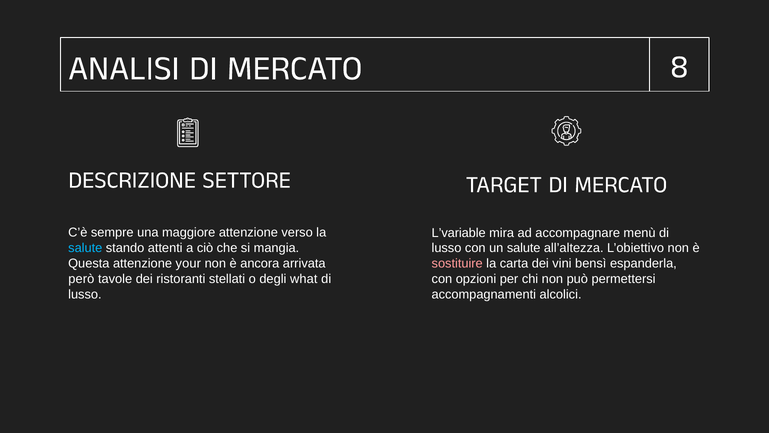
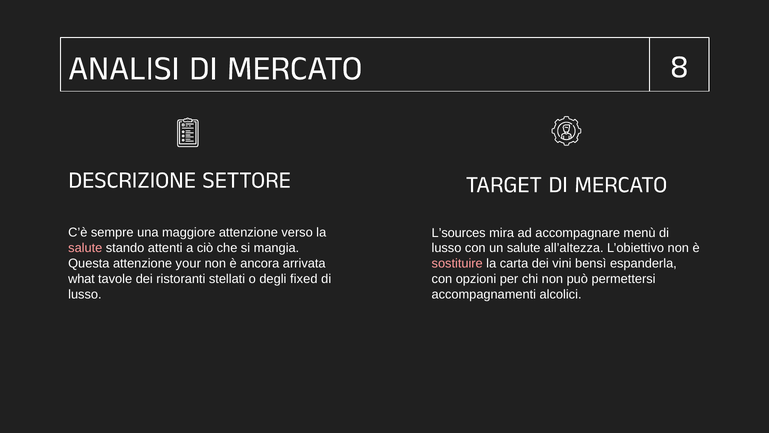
L’variable: L’variable -> L’sources
salute at (85, 248) colour: light blue -> pink
però: però -> what
what: what -> fixed
